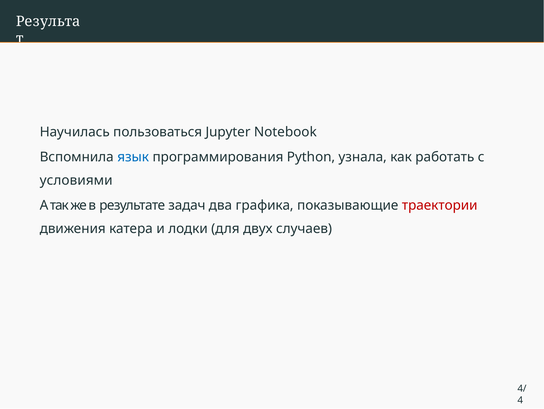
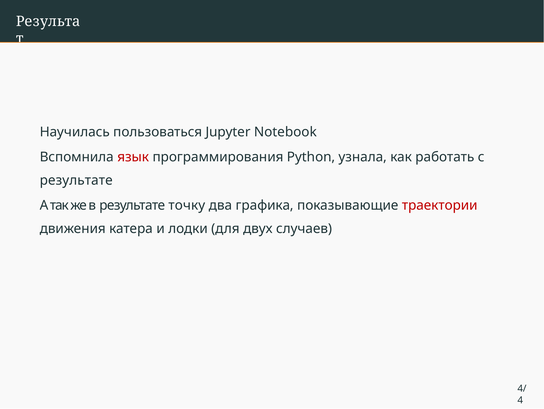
язык colour: blue -> red
условиями at (76, 180): условиями -> результате
задач: задач -> точку
